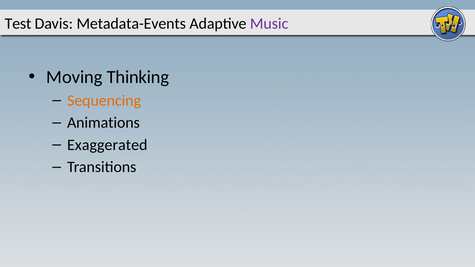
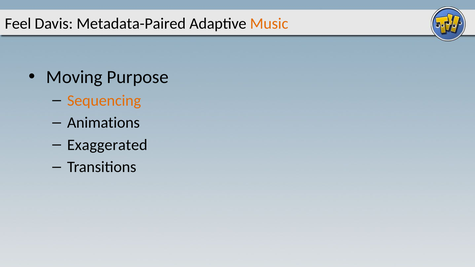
Test: Test -> Feel
Metadata-Events: Metadata-Events -> Metadata-Paired
Music colour: purple -> orange
Thinking: Thinking -> Purpose
